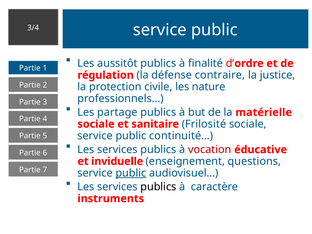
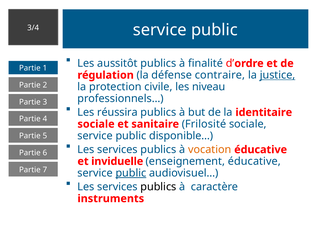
justice underline: none -> present
nature: nature -> niveau
partage: partage -> réussira
matérielle: matérielle -> identitaire
continuité…: continuité… -> disponible…
vocation colour: red -> orange
enseignement questions: questions -> éducative
